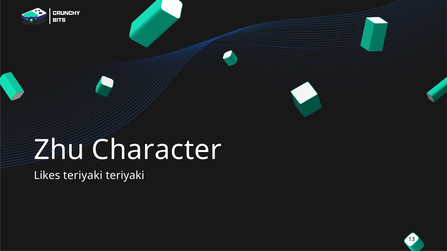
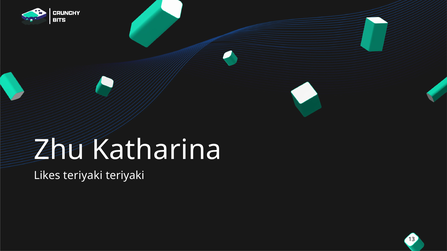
Character: Character -> Katharina
